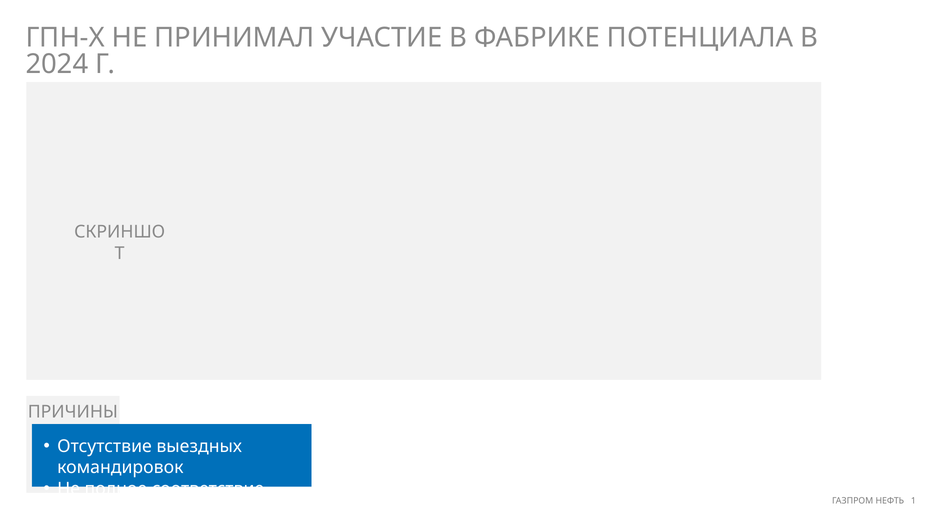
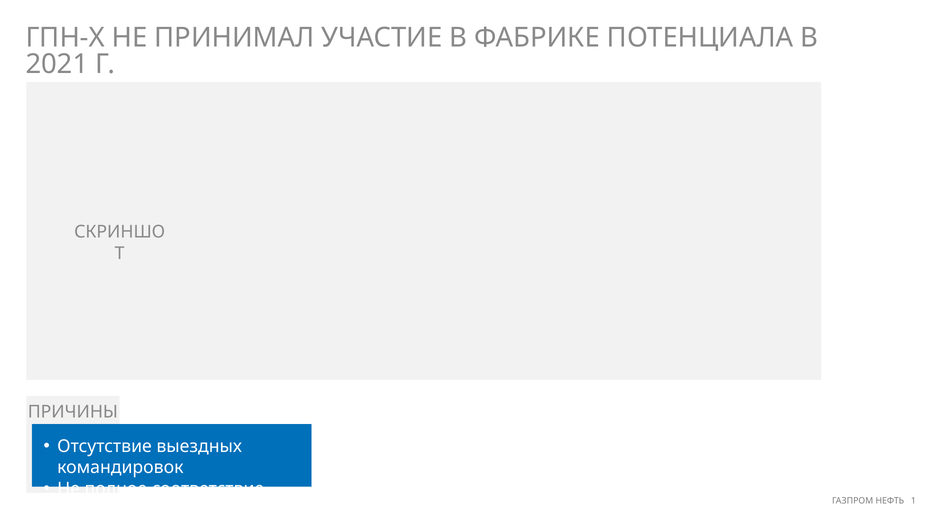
2024: 2024 -> 2021
